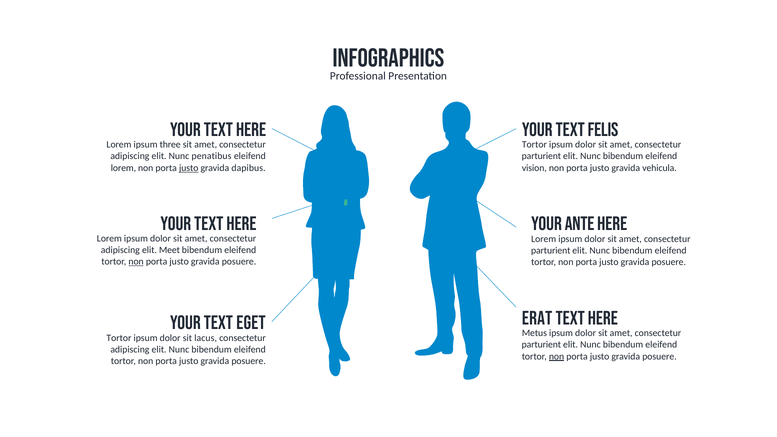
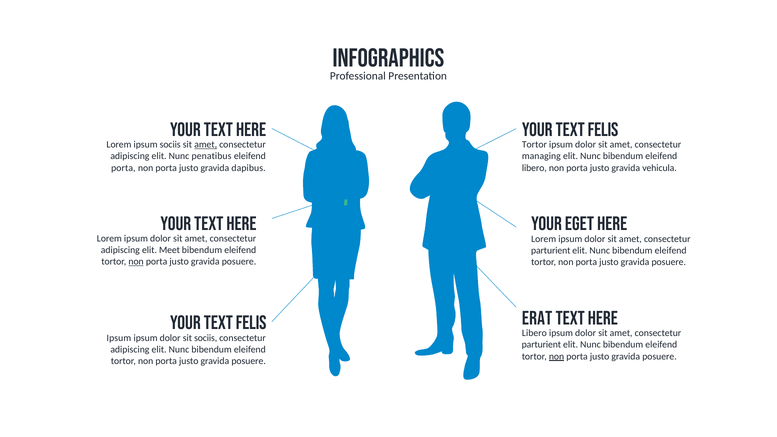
ipsum three: three -> sociis
amet at (206, 145) underline: none -> present
parturient at (541, 156): parturient -> managing
lorem at (123, 168): lorem -> porta
justo at (189, 168) underline: present -> none
vision at (534, 168): vision -> libero
ante: ante -> eget
eget at (251, 323): eget -> felis
Metus at (534, 333): Metus -> Libero
Tortor at (119, 338): Tortor -> Ipsum
sit lacus: lacus -> sociis
